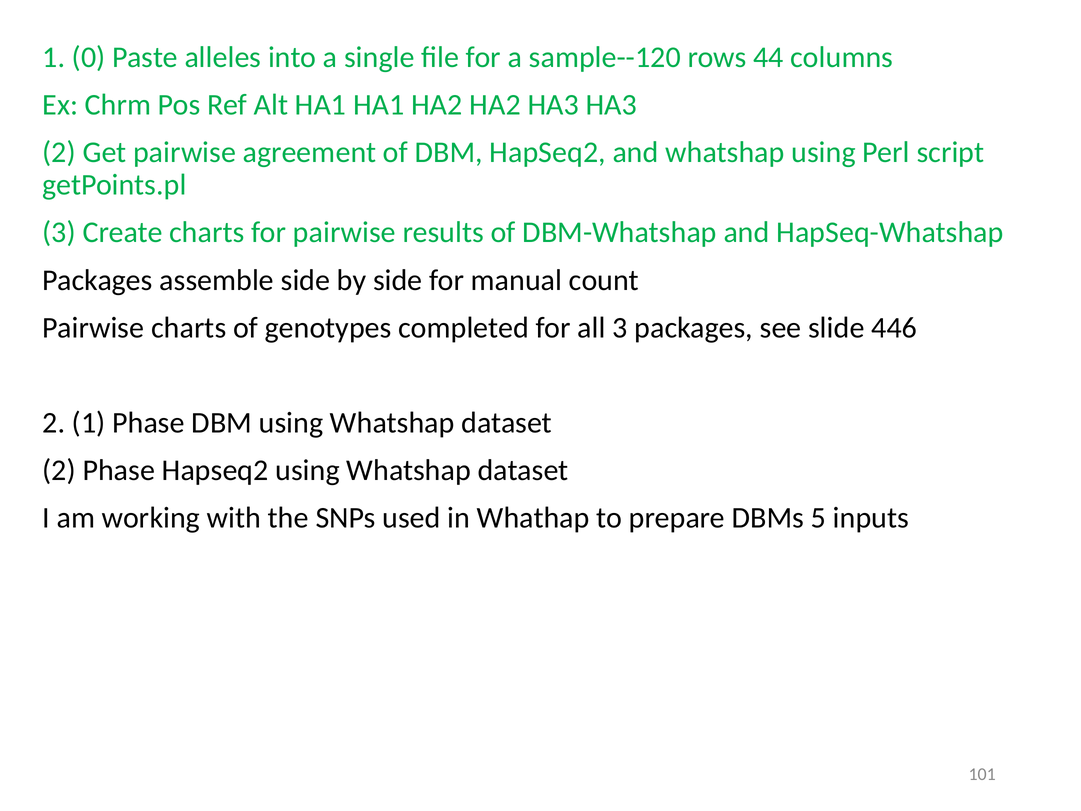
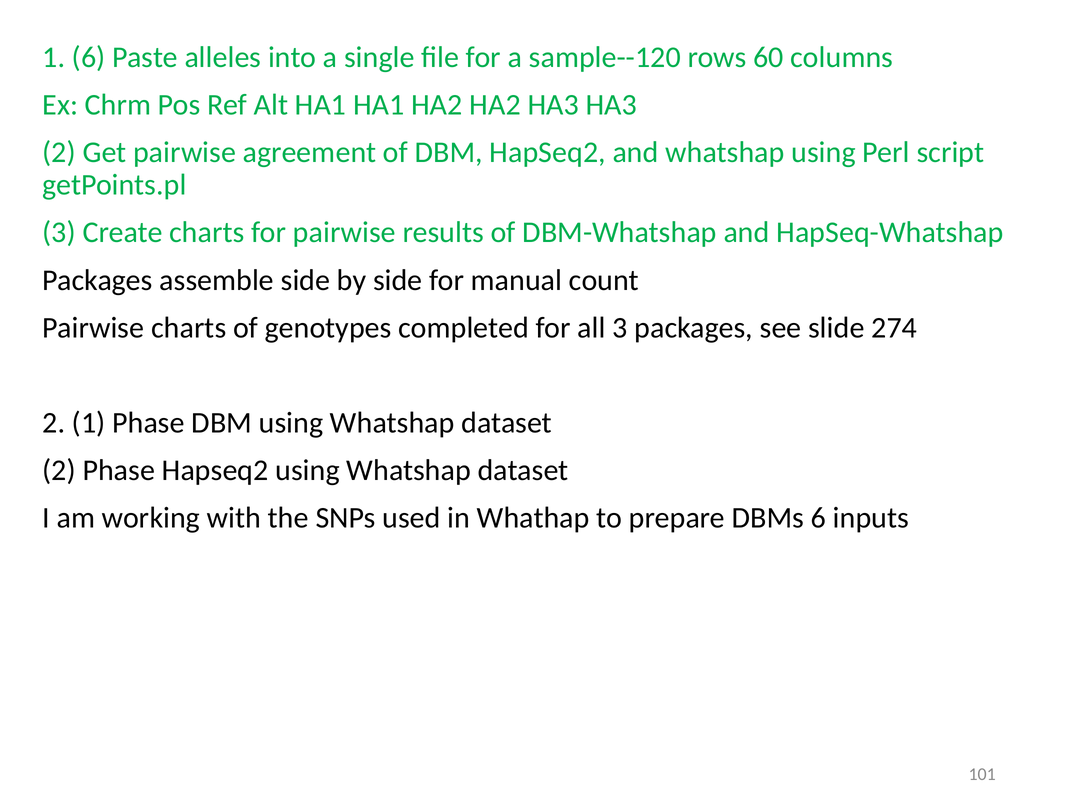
1 0: 0 -> 6
44: 44 -> 60
446: 446 -> 274
DBMs 5: 5 -> 6
